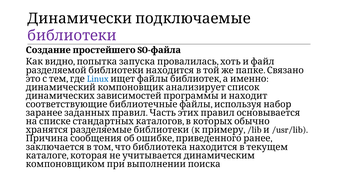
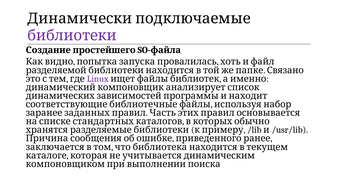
Linux colour: blue -> purple
